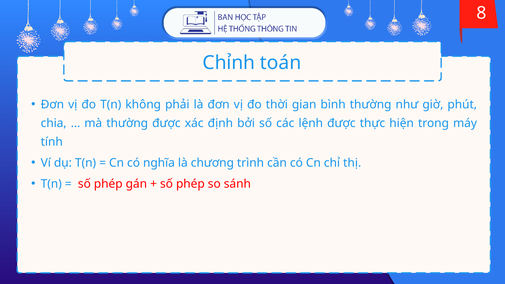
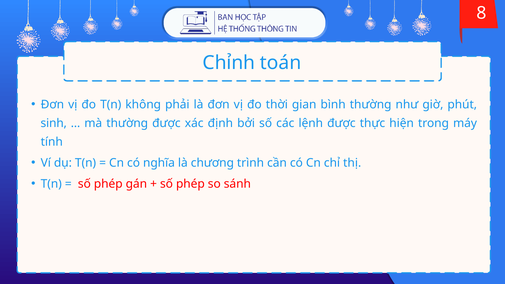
chia: chia -> sinh
